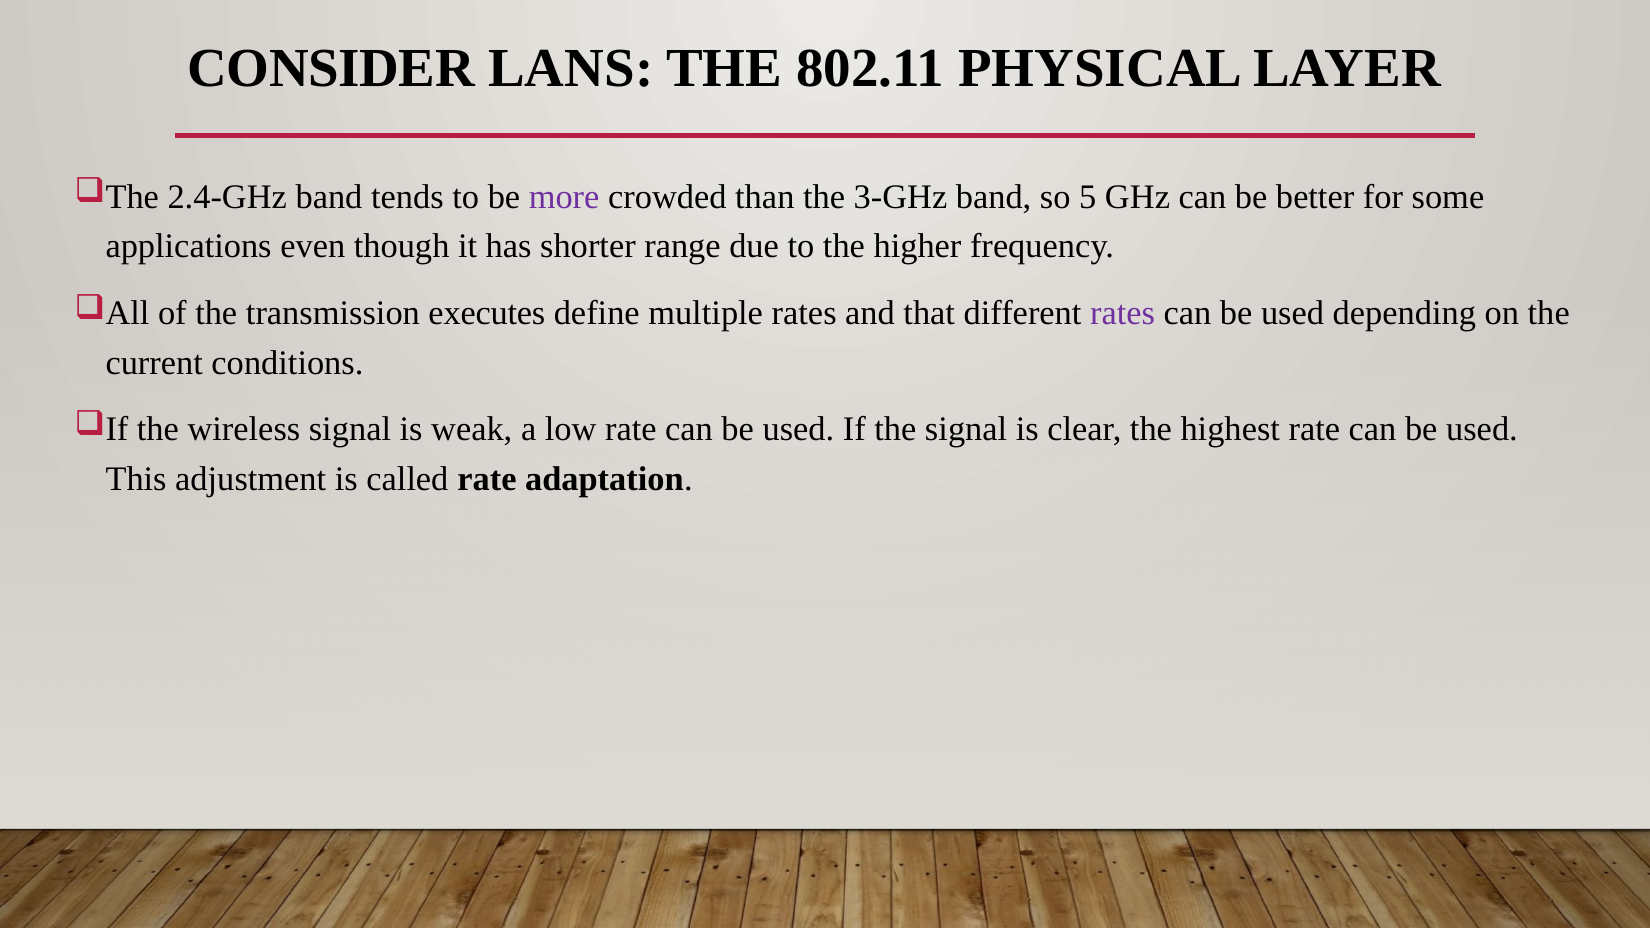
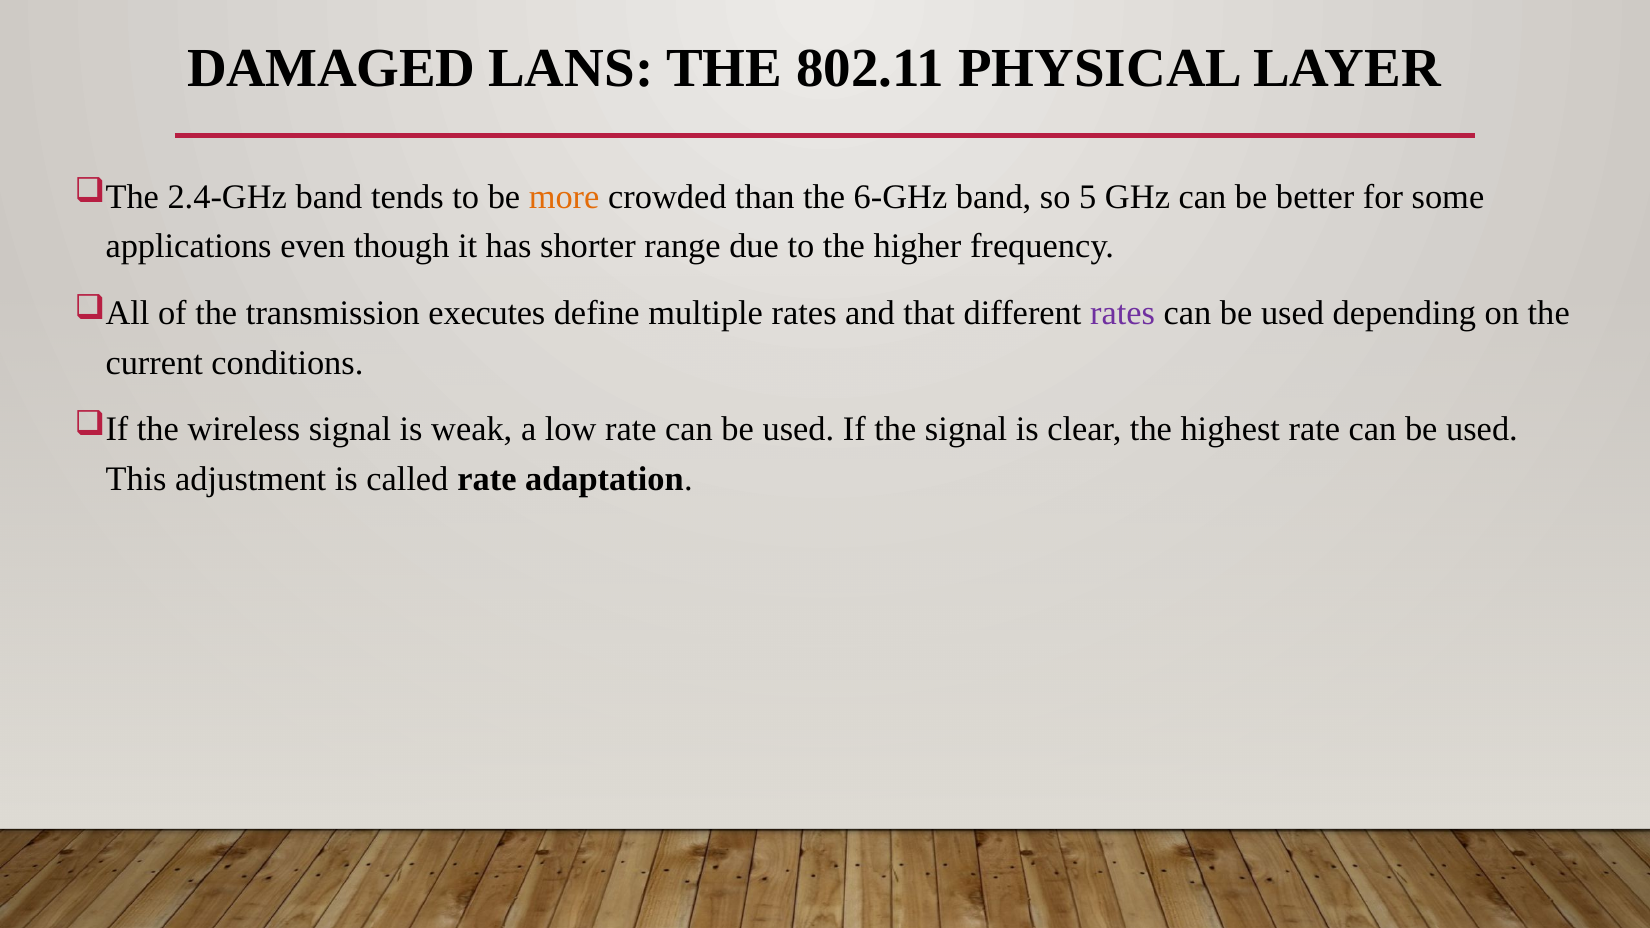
CONSIDER: CONSIDER -> DAMAGED
more colour: purple -> orange
3-GHz: 3-GHz -> 6-GHz
